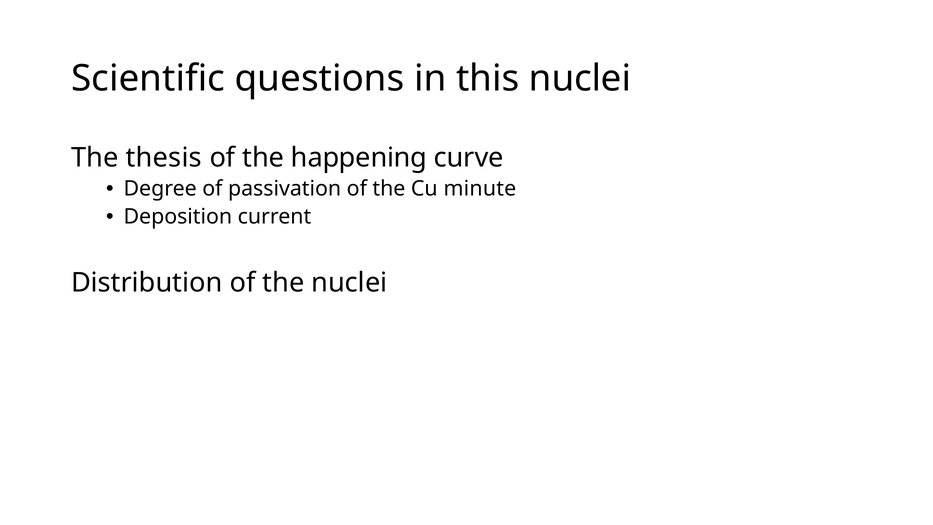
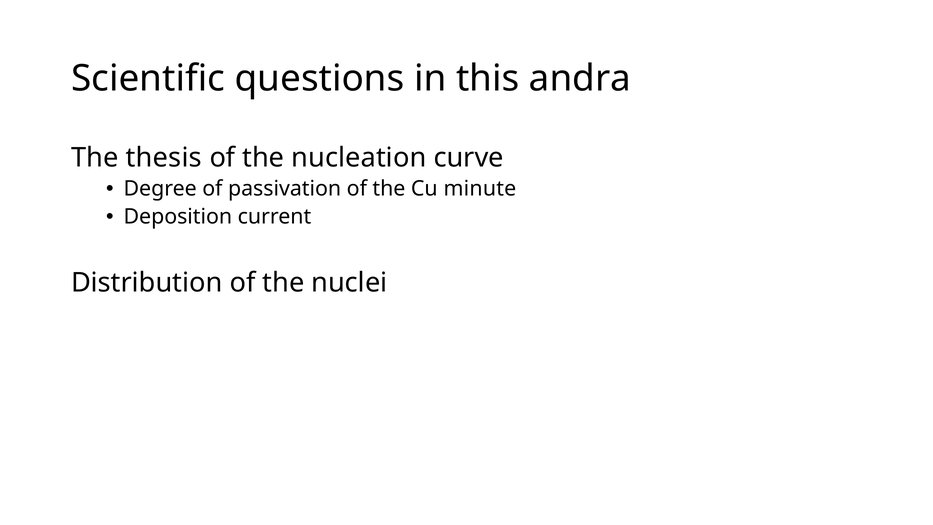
this nuclei: nuclei -> andra
happening: happening -> nucleation
